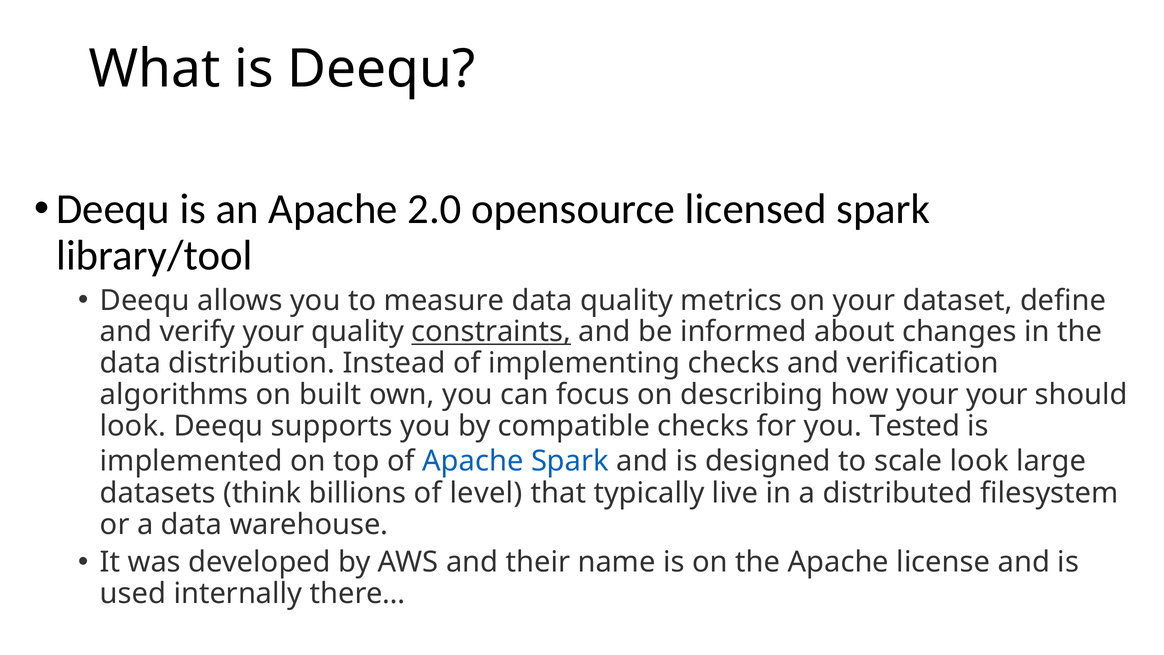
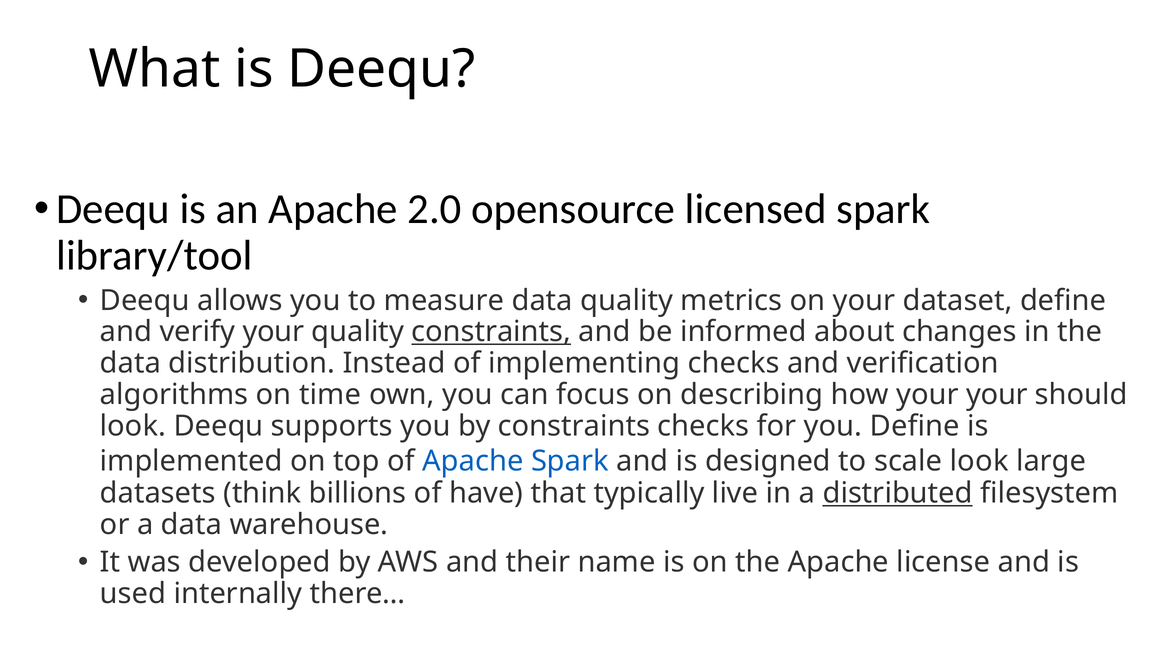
built: built -> time
by compatible: compatible -> constraints
you Tested: Tested -> Define
level: level -> have
distributed underline: none -> present
